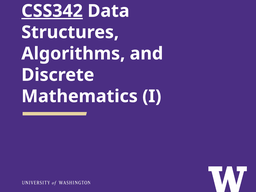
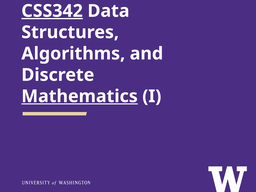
Mathematics underline: none -> present
